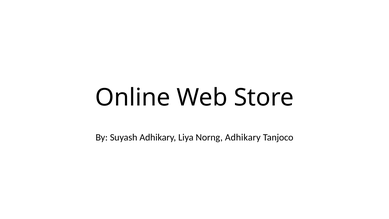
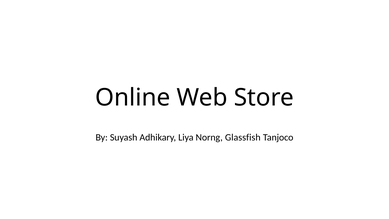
Norng Adhikary: Adhikary -> Glassfish
